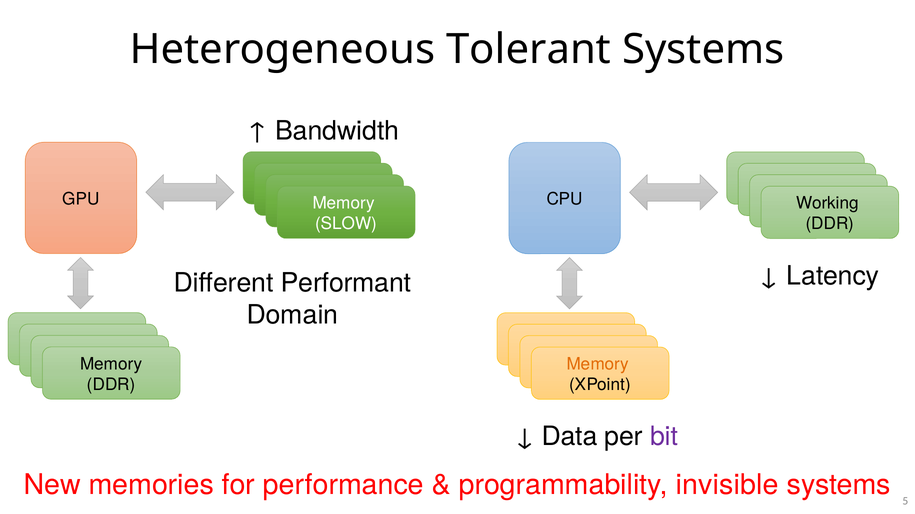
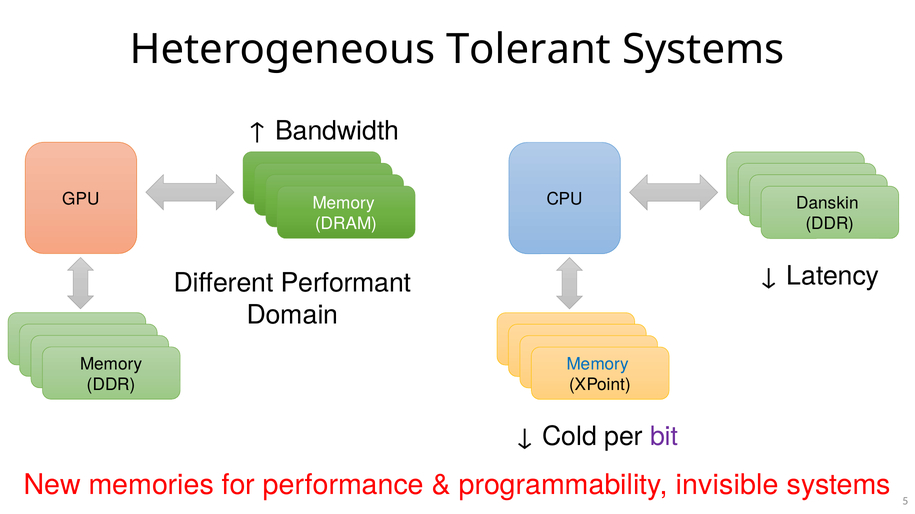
Working: Working -> Danskin
SLOW: SLOW -> DRAM
Memory at (598, 365) colour: orange -> blue
Data: Data -> Cold
